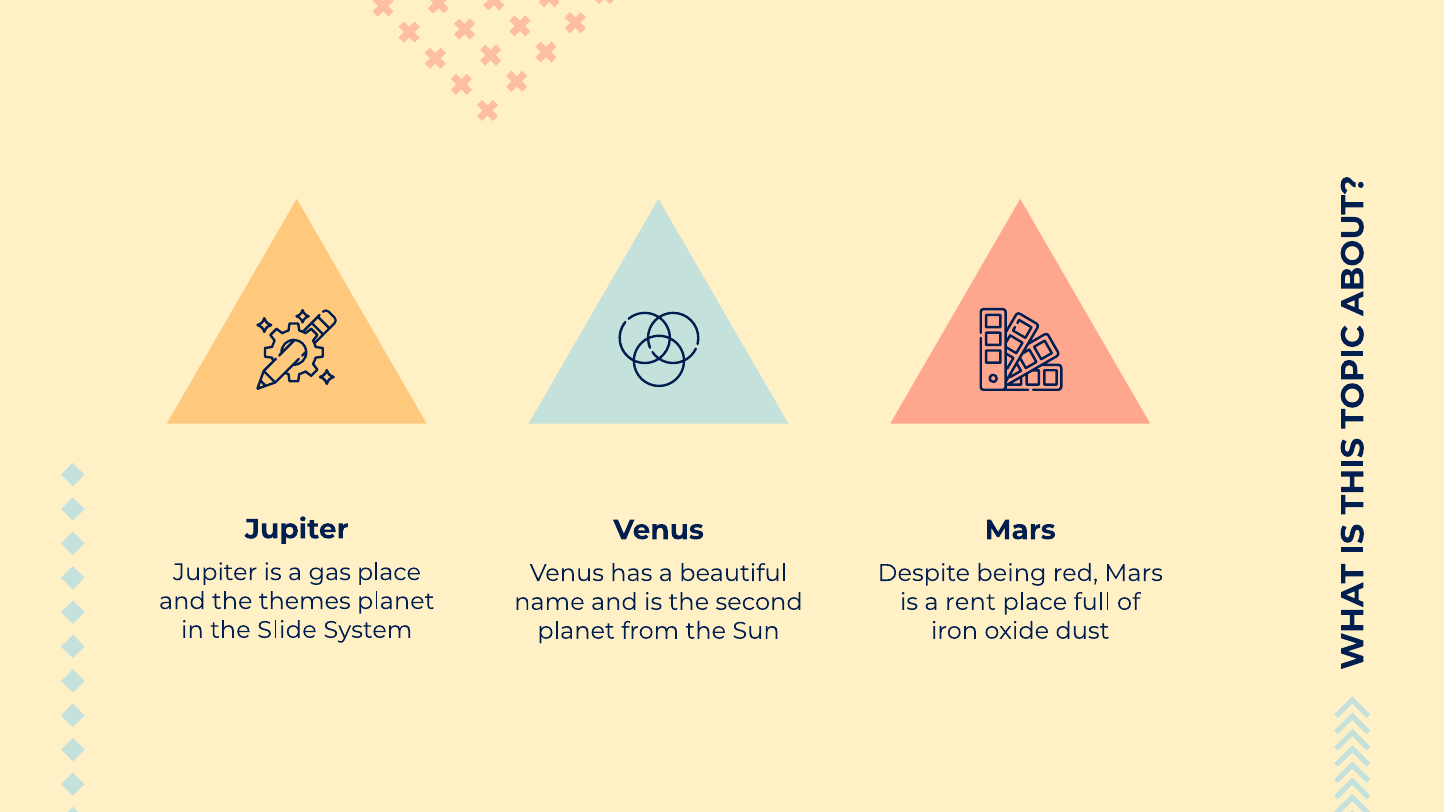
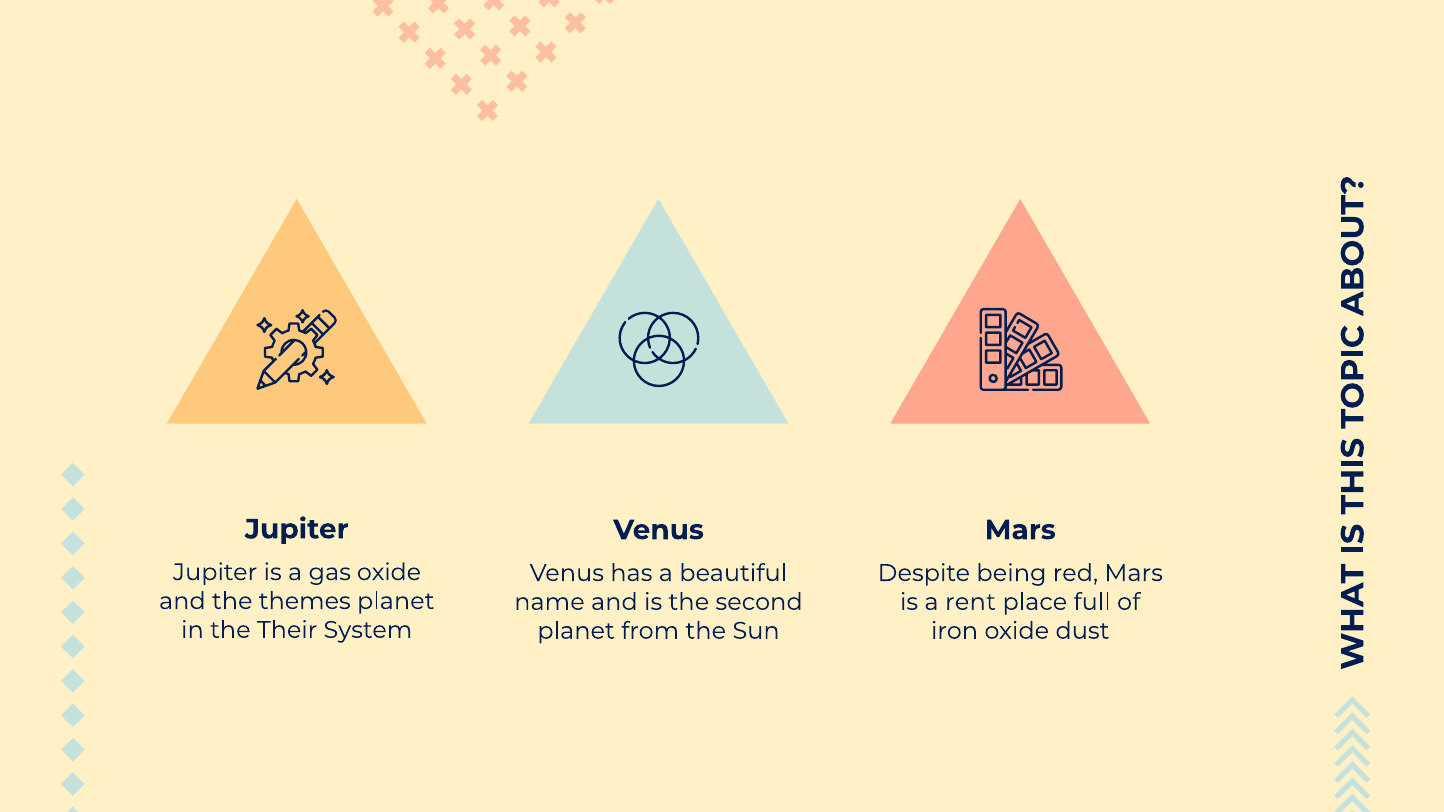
gas place: place -> oxide
Slide: Slide -> Their
